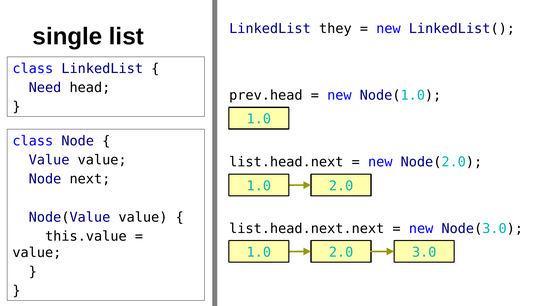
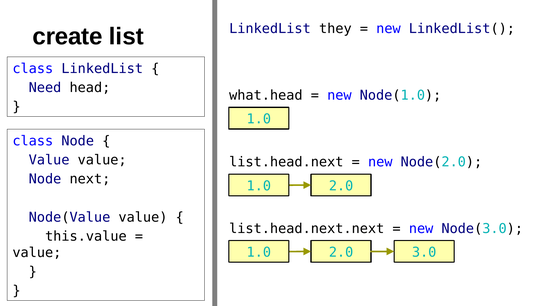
single: single -> create
prev.head: prev.head -> what.head
